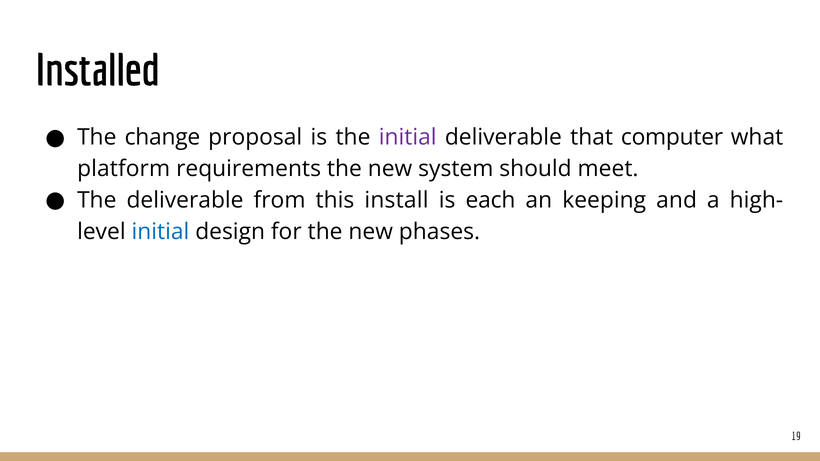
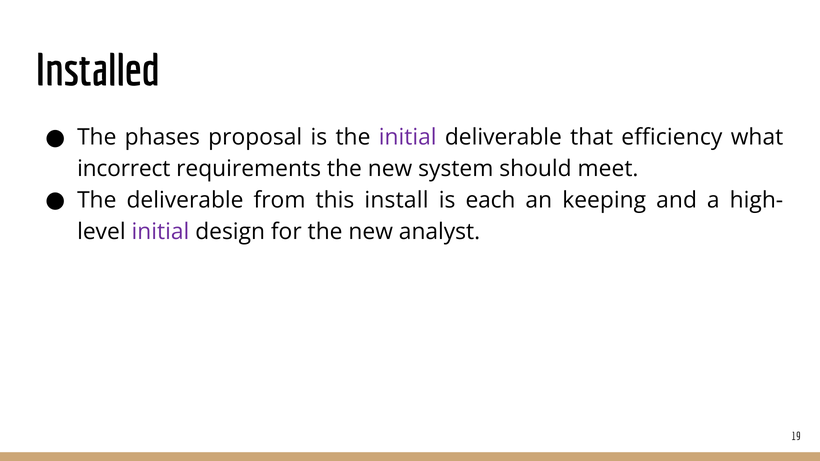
change: change -> phases
computer: computer -> efficiency
platform: platform -> incorrect
initial at (160, 232) colour: blue -> purple
phases: phases -> analyst
